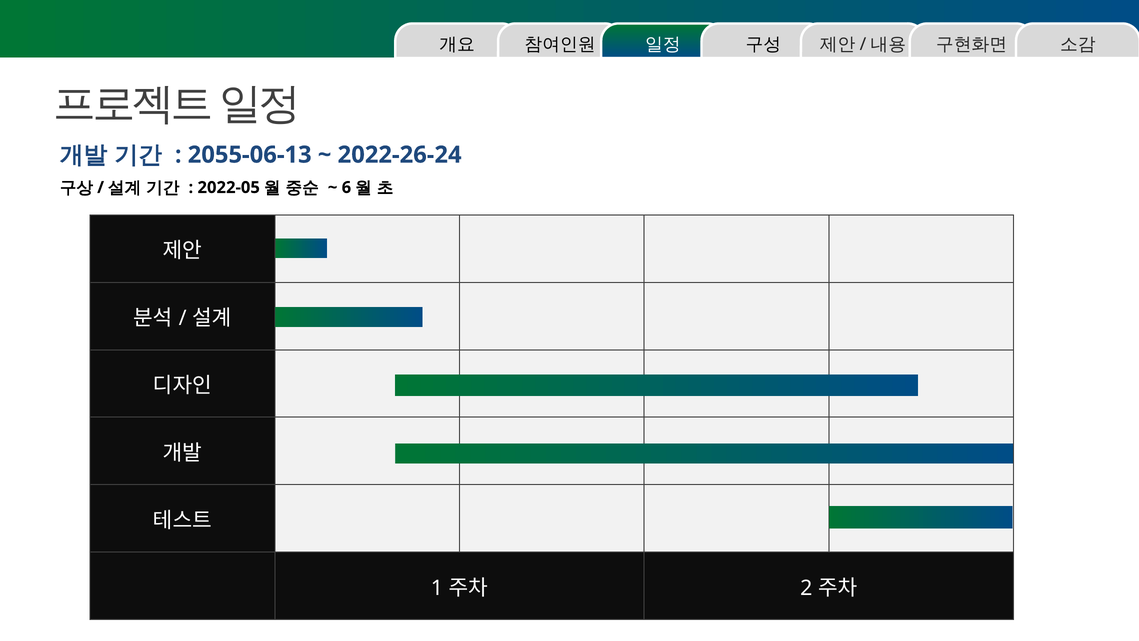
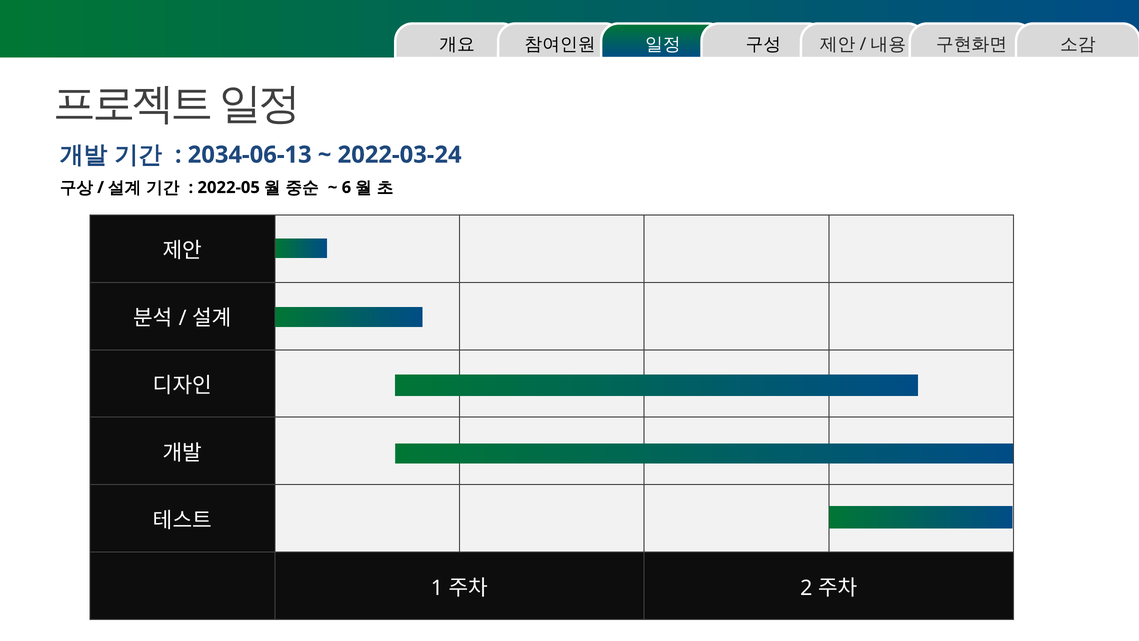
2055-06-13: 2055-06-13 -> 2034-06-13
2022-26-24: 2022-26-24 -> 2022-03-24
